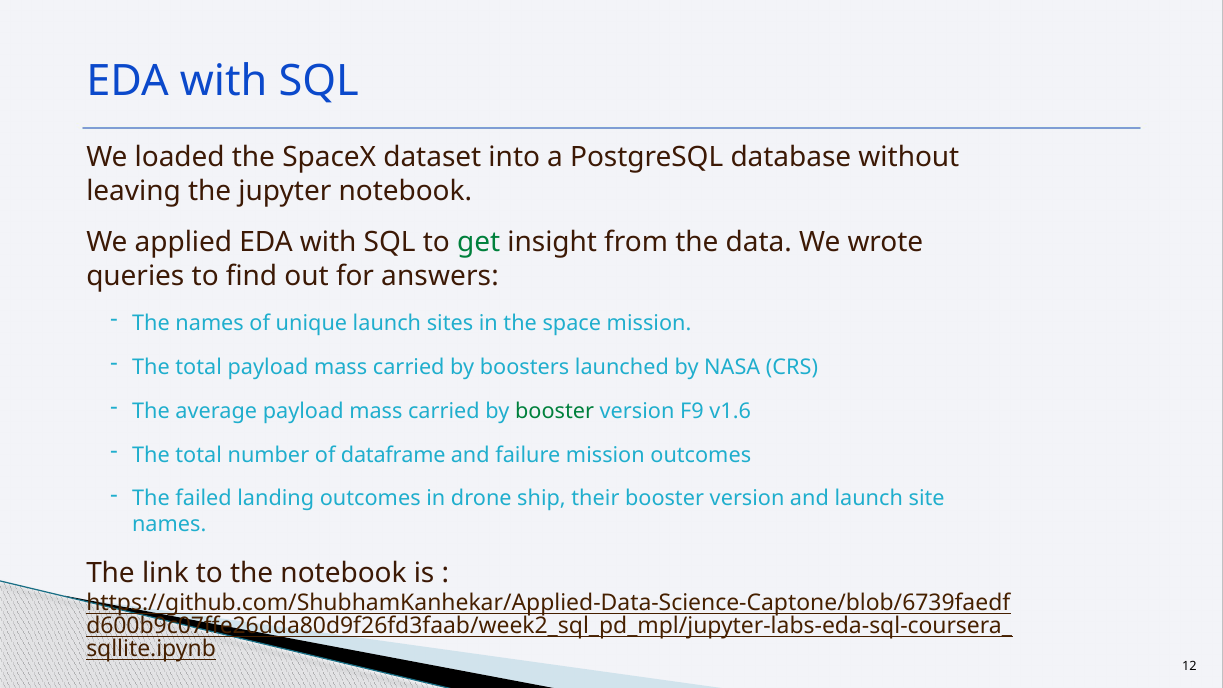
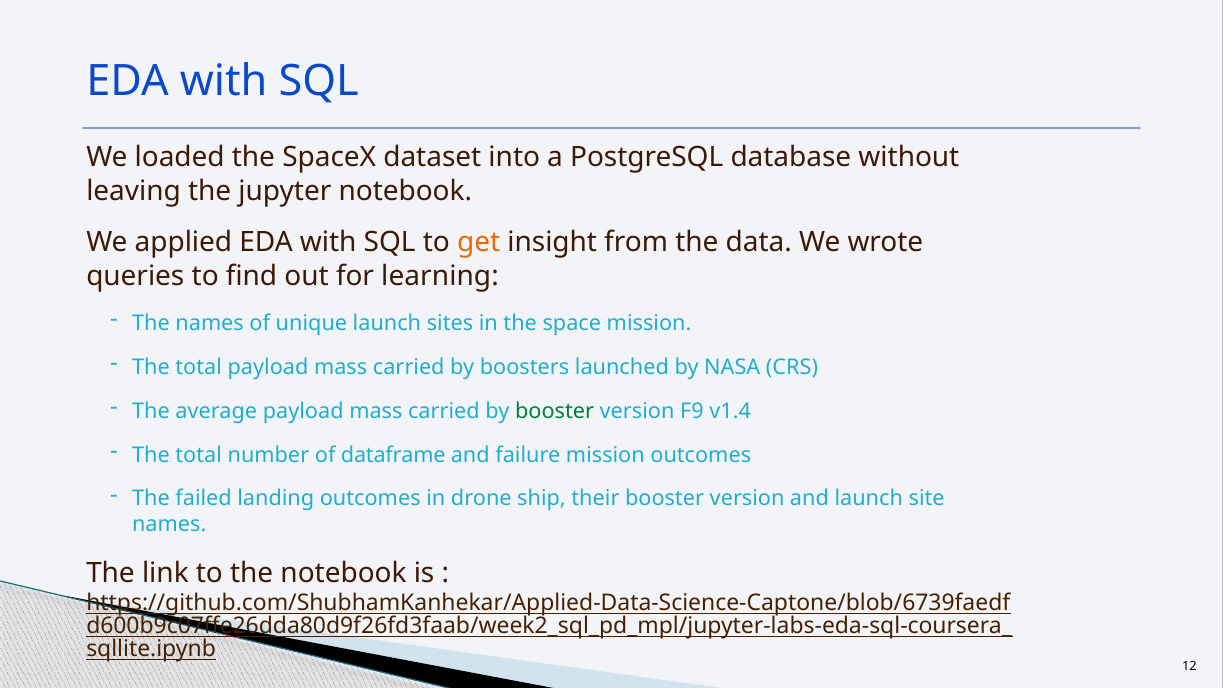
get colour: green -> orange
answers: answers -> learning
v1.6: v1.6 -> v1.4
